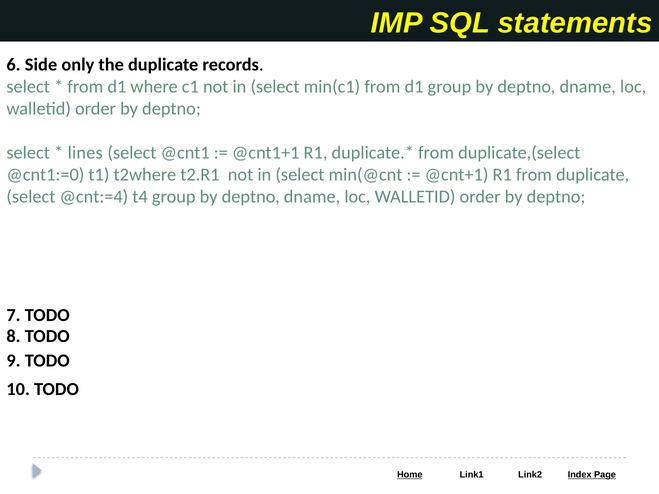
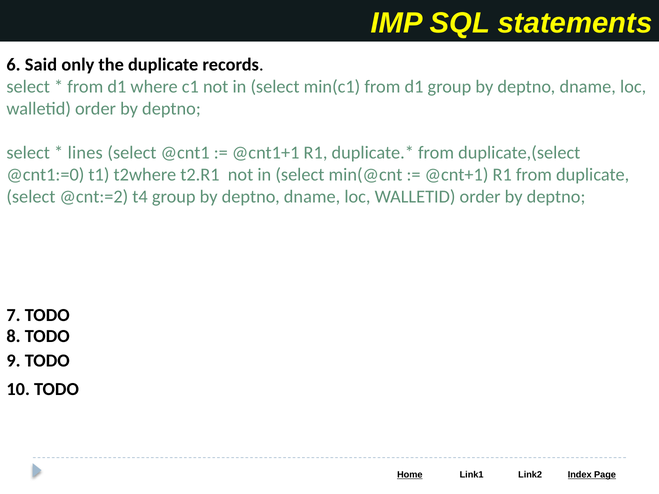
Side: Side -> Said
@cnt:=4: @cnt:=4 -> @cnt:=2
